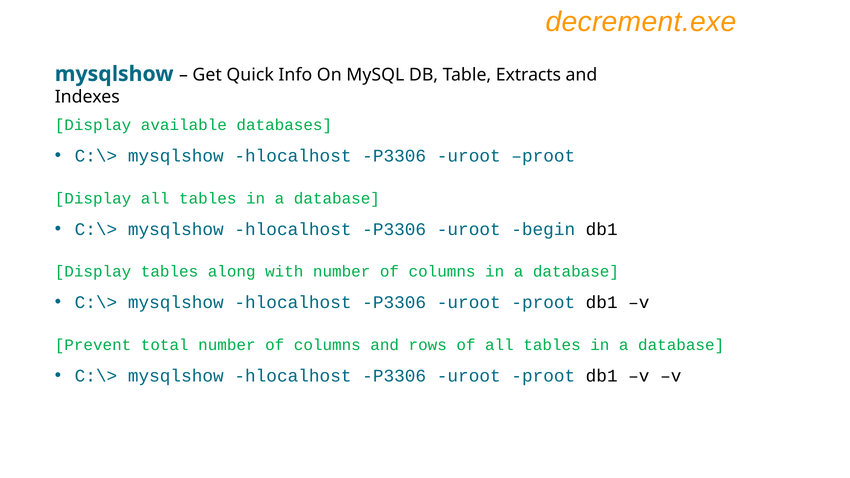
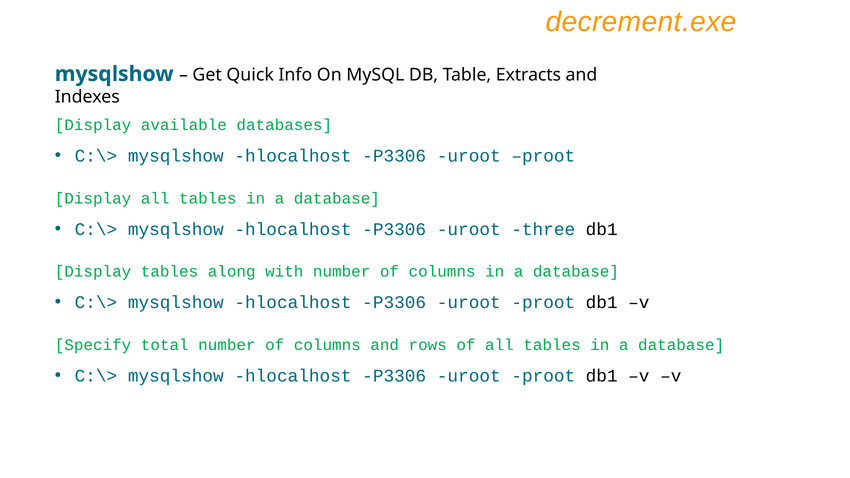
begin: begin -> three
Prevent: Prevent -> Specify
